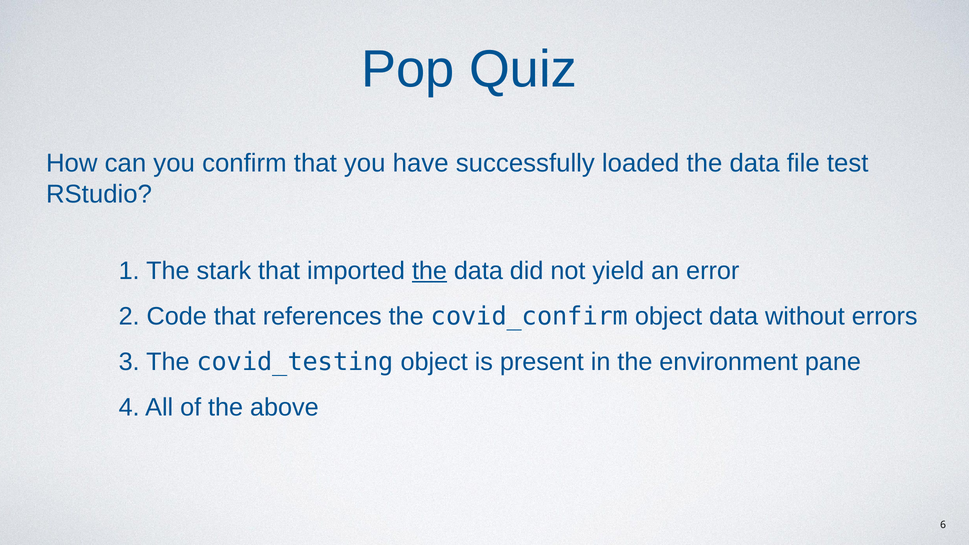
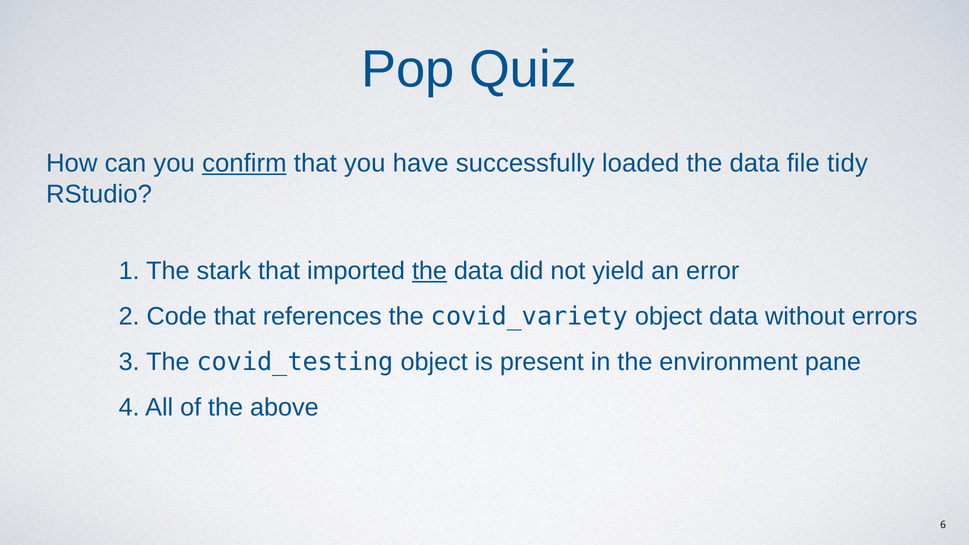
confirm underline: none -> present
test: test -> tidy
covid_confirm: covid_confirm -> covid_variety
